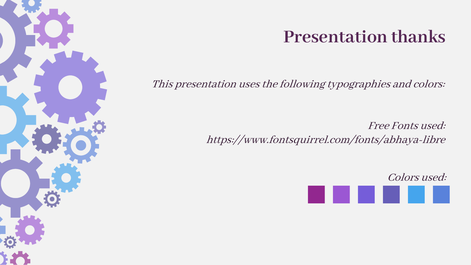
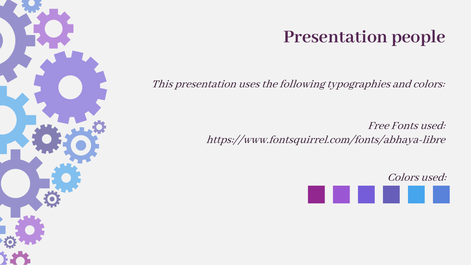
thanks: thanks -> people
